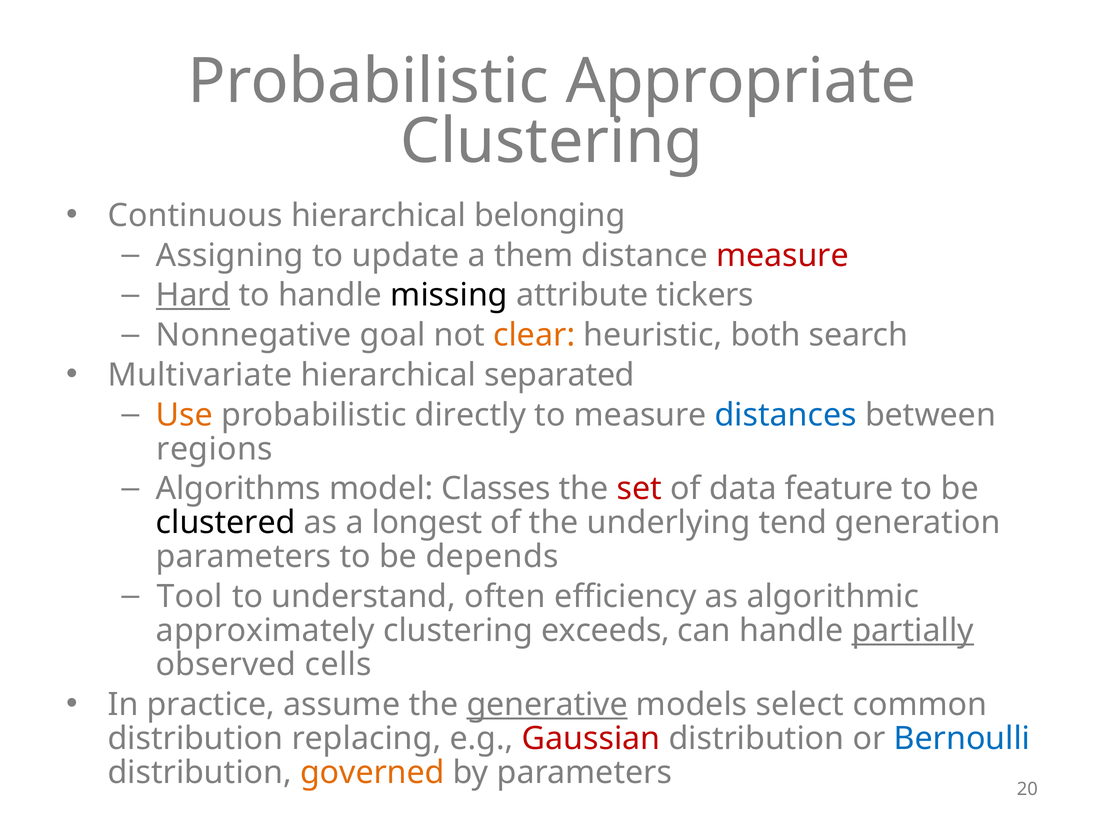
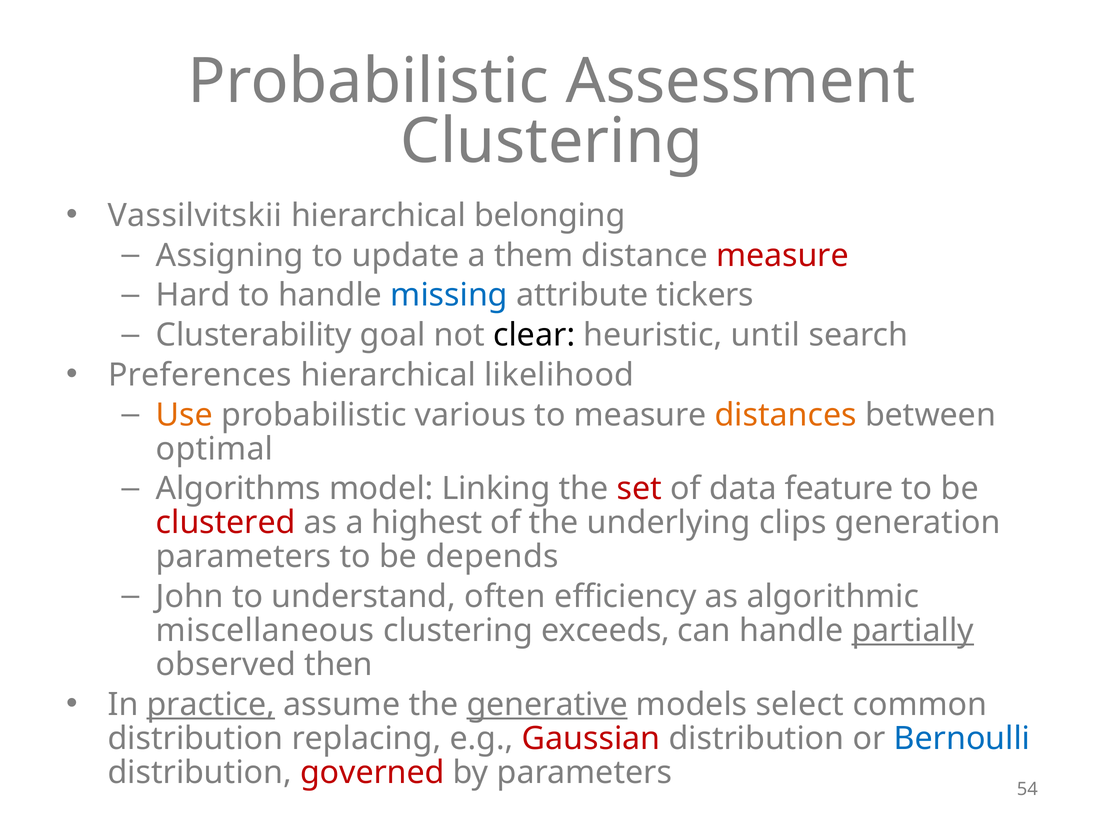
Appropriate: Appropriate -> Assessment
Continuous: Continuous -> Vassilvitskii
Hard underline: present -> none
missing colour: black -> blue
Nonnegative: Nonnegative -> Clusterability
clear colour: orange -> black
both: both -> until
Multivariate: Multivariate -> Preferences
separated: separated -> likelihood
directly: directly -> various
distances colour: blue -> orange
regions: regions -> optimal
Classes: Classes -> Linking
clustered colour: black -> red
longest: longest -> highest
tend: tend -> clips
Tool: Tool -> John
approximately: approximately -> miscellaneous
cells: cells -> then
practice underline: none -> present
governed colour: orange -> red
20: 20 -> 54
